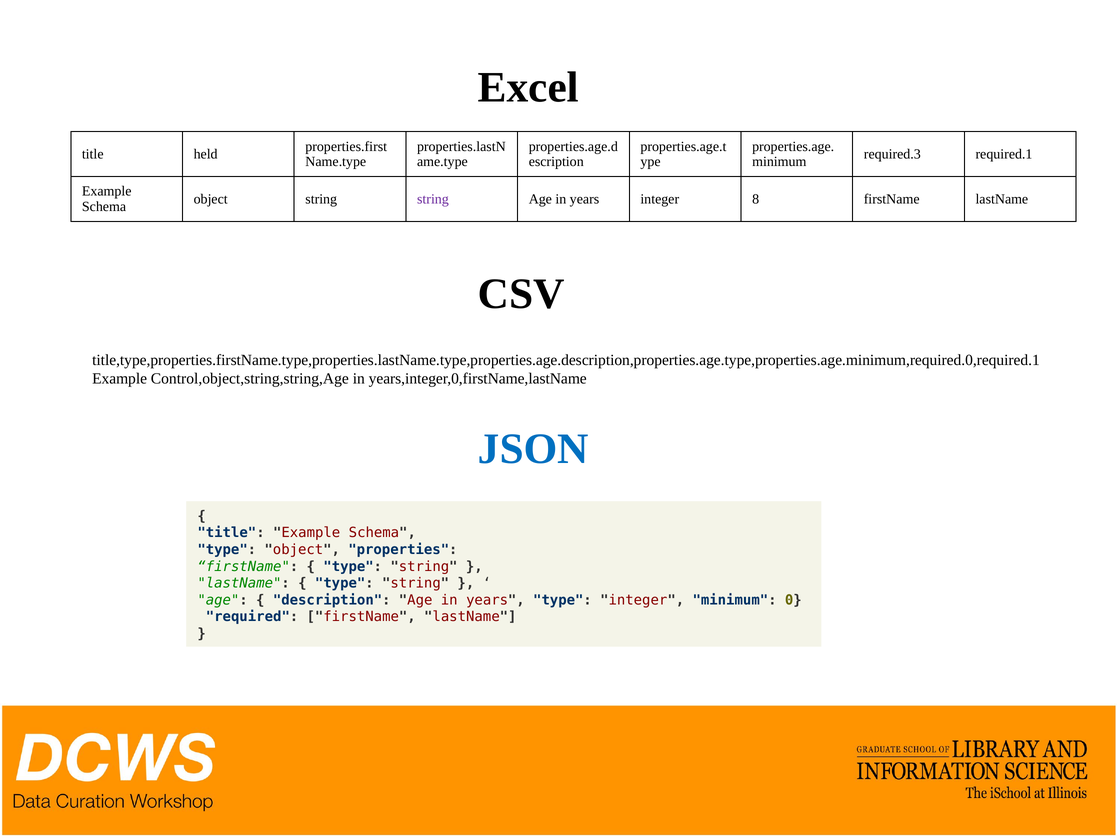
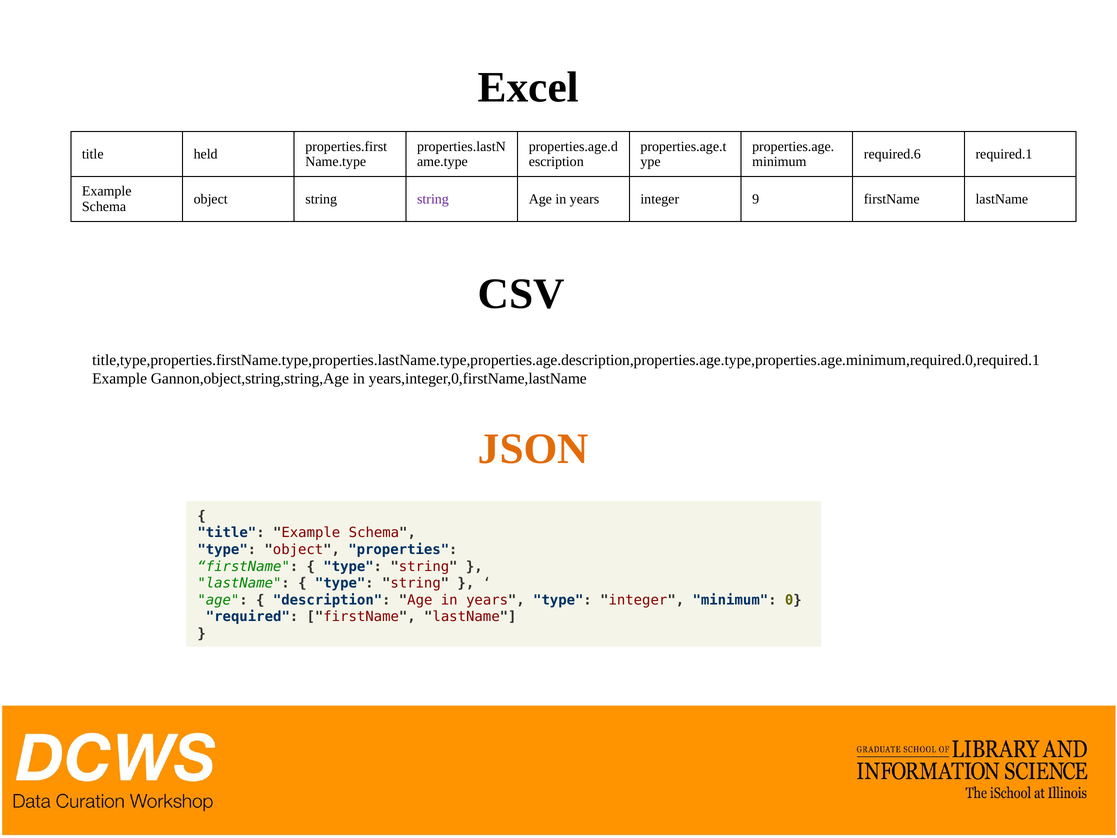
required.3: required.3 -> required.6
8: 8 -> 9
Control,object,string,string,Age: Control,object,string,string,Age -> Gannon,object,string,string,Age
JSON colour: blue -> orange
